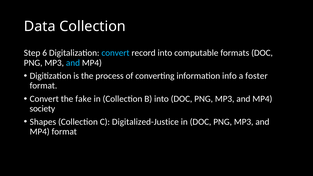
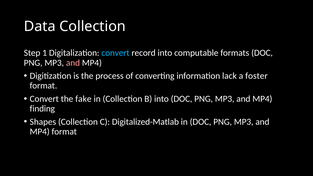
6: 6 -> 1
and at (73, 63) colour: light blue -> pink
info: info -> lack
society: society -> finding
Digitalized-Justice: Digitalized-Justice -> Digitalized-Matlab
